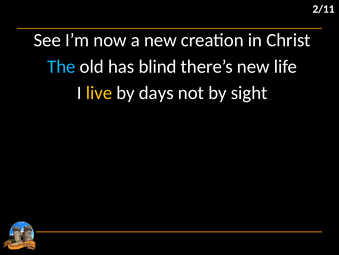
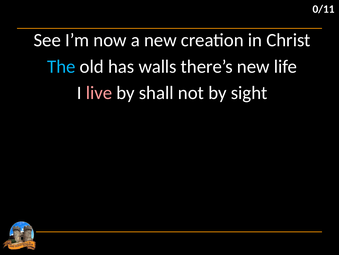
2/11: 2/11 -> 0/11
blind: blind -> walls
live colour: yellow -> pink
days: days -> shall
